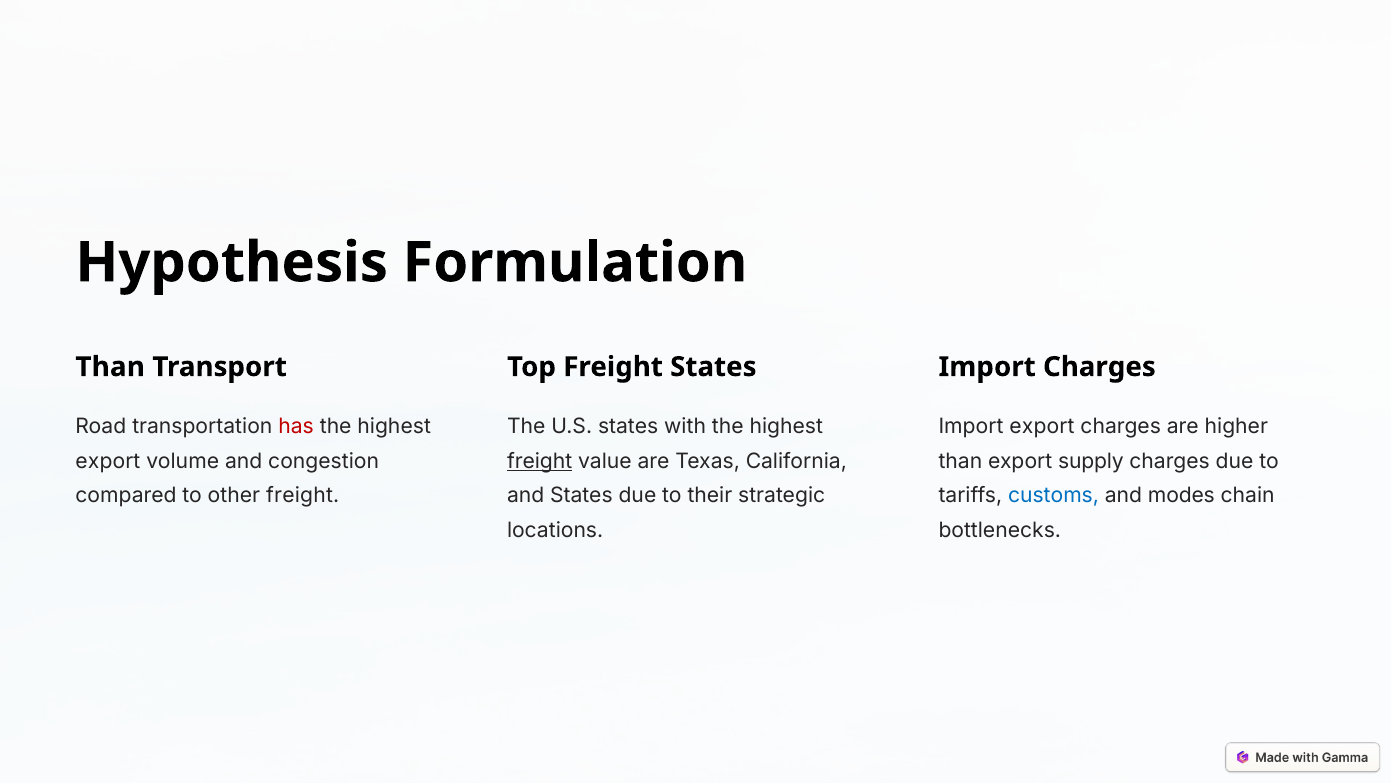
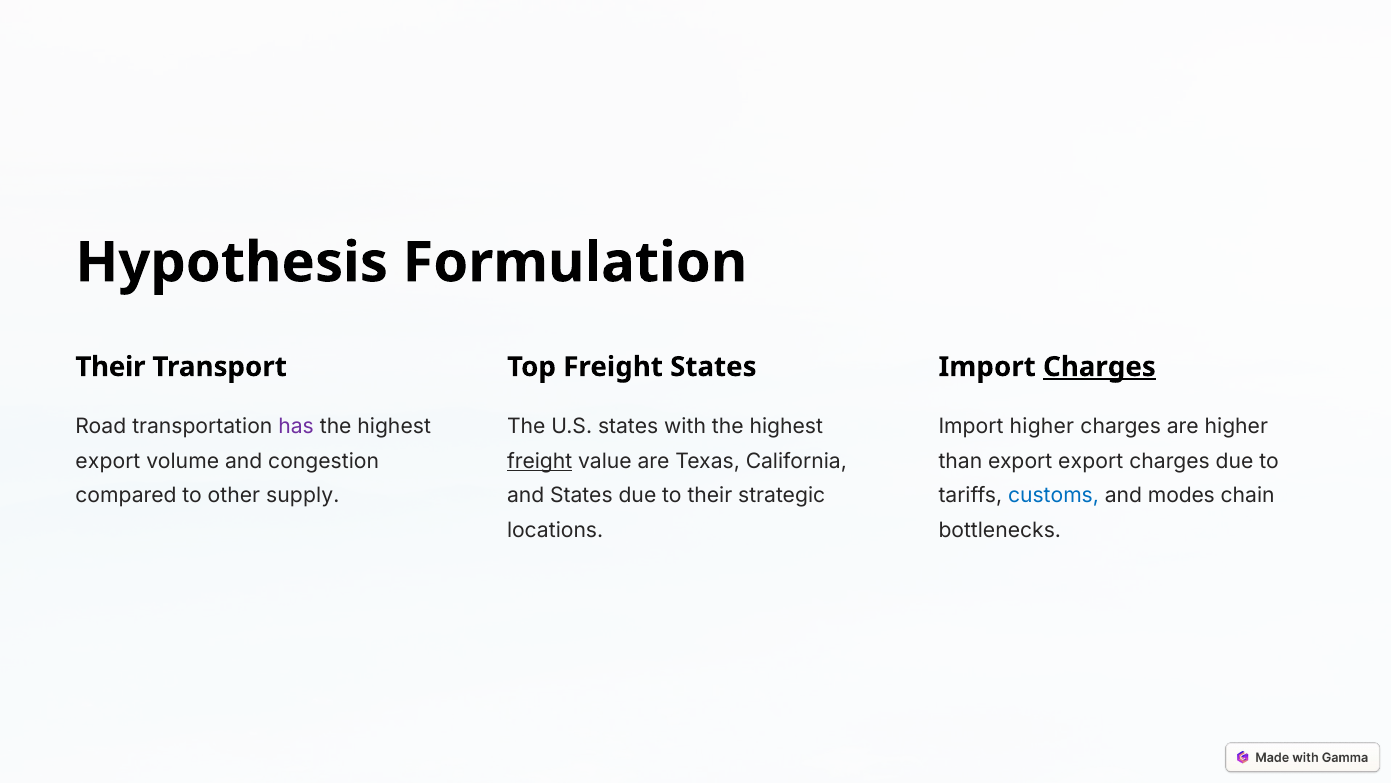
Than at (110, 367): Than -> Their
Charges at (1099, 367) underline: none -> present
has colour: red -> purple
Import export: export -> higher
export supply: supply -> export
other freight: freight -> supply
